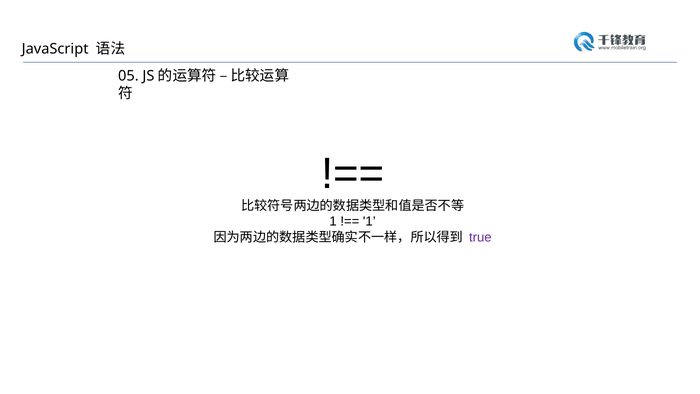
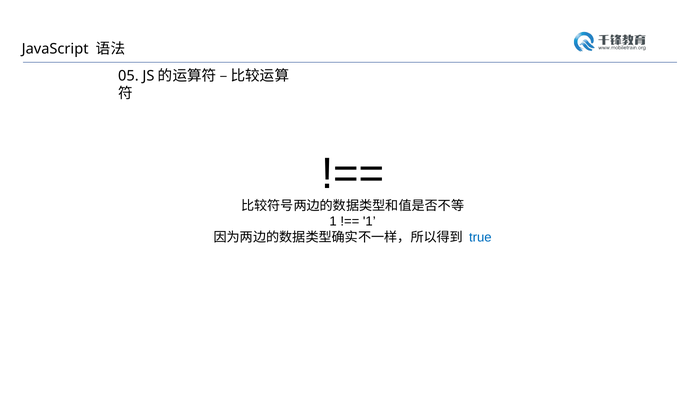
true colour: purple -> blue
